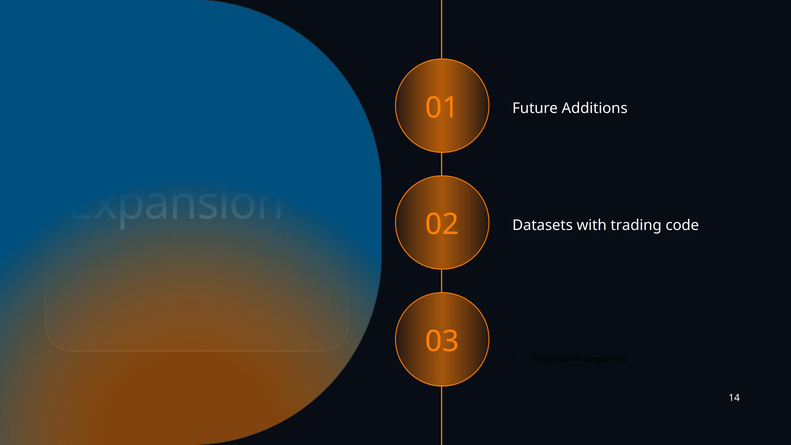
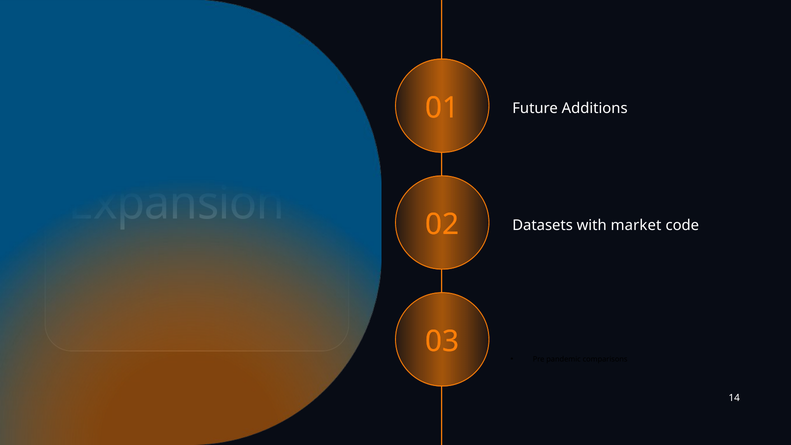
trading: trading -> market
